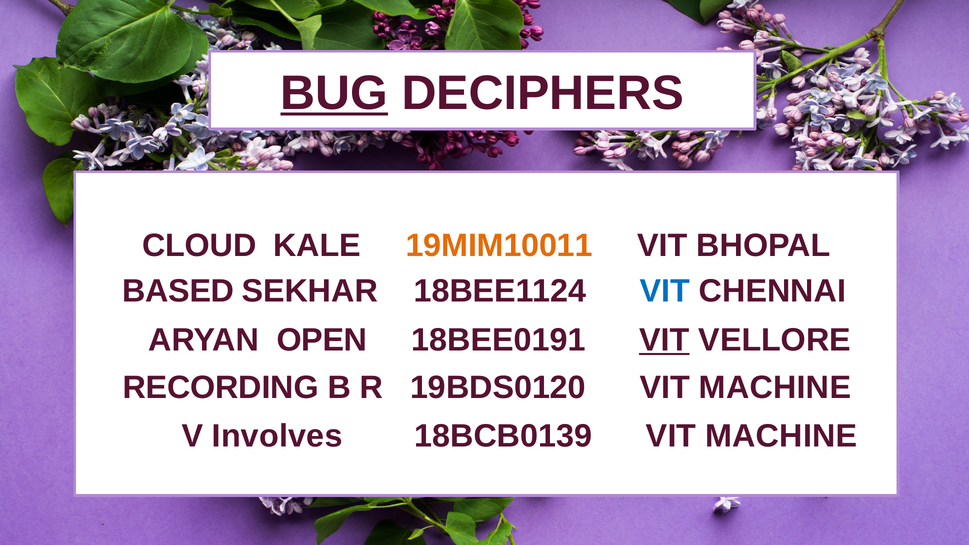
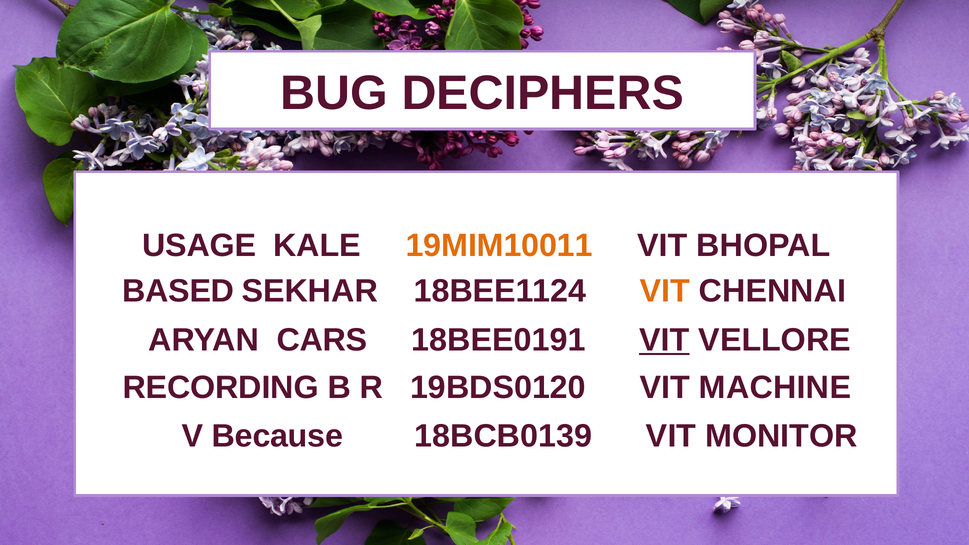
BUG underline: present -> none
CLOUD: CLOUD -> USAGE
VIT at (665, 291) colour: blue -> orange
OPEN: OPEN -> CARS
Involves: Involves -> Because
18BCB0139 VIT MACHINE: MACHINE -> MONITOR
